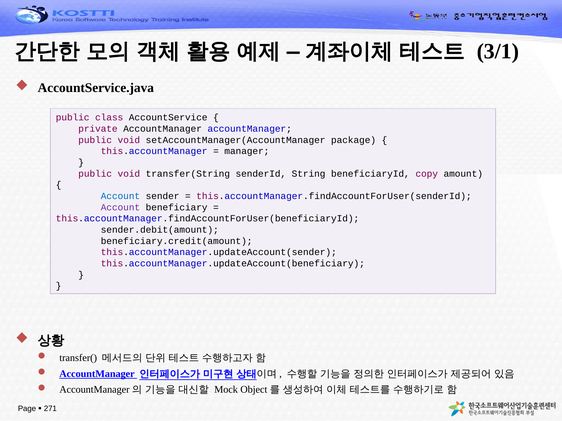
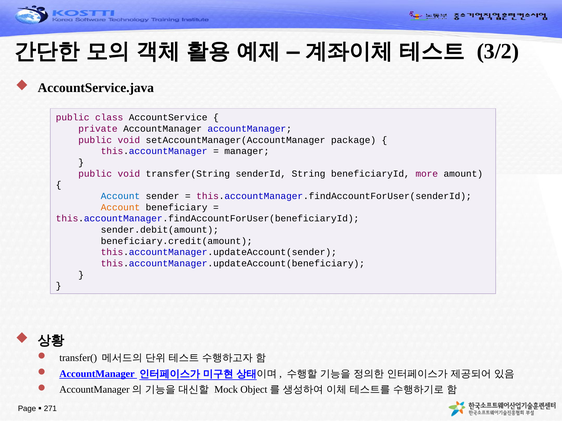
3/1: 3/1 -> 3/2
copy: copy -> more
Account at (120, 208) colour: purple -> orange
